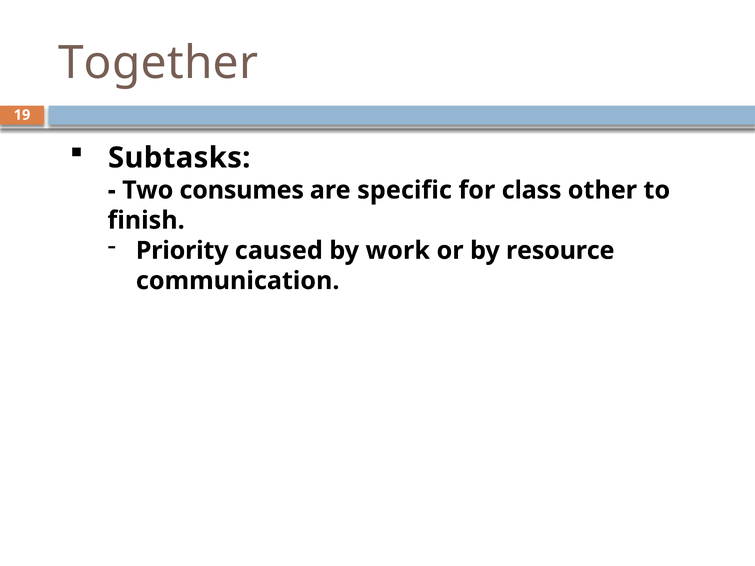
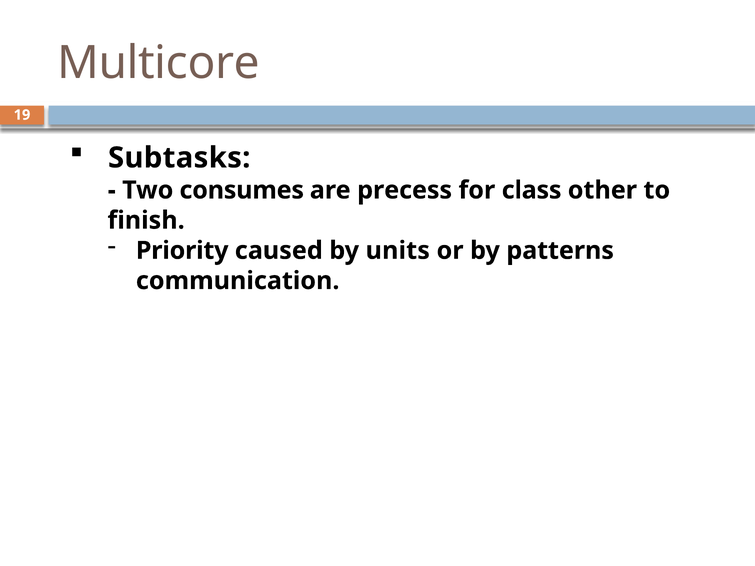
Together: Together -> Multicore
specific: specific -> precess
work: work -> units
resource: resource -> patterns
